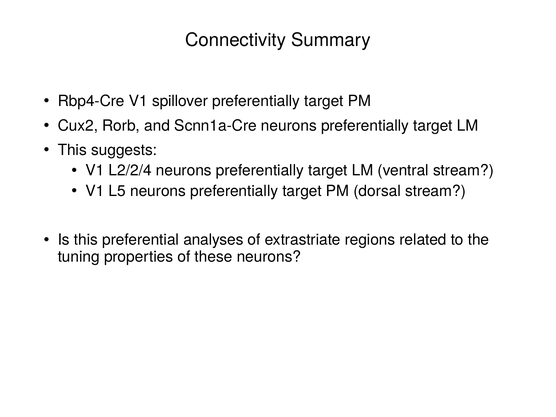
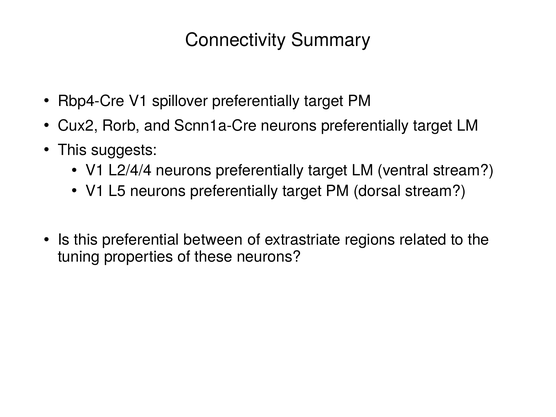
L2/2/4: L2/2/4 -> L2/4/4
analyses: analyses -> between
